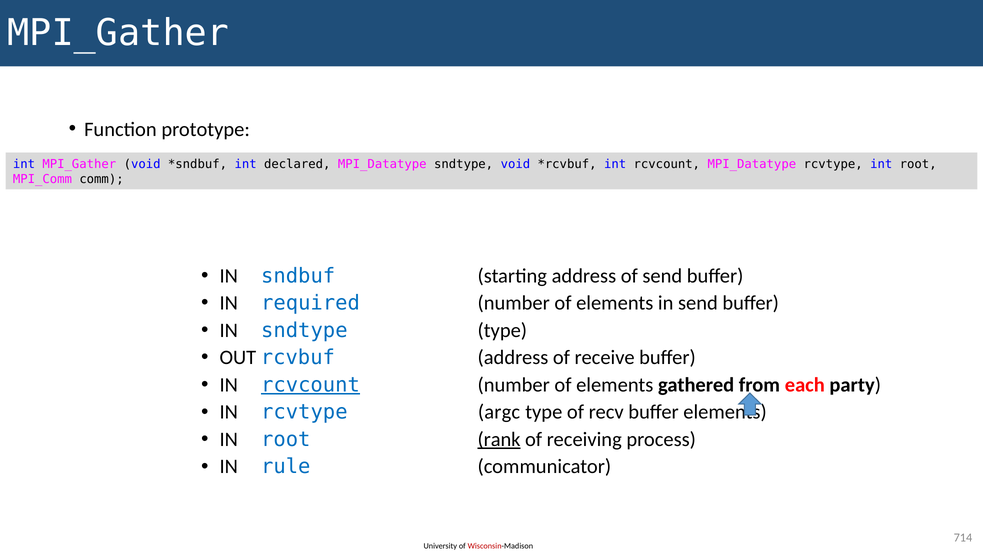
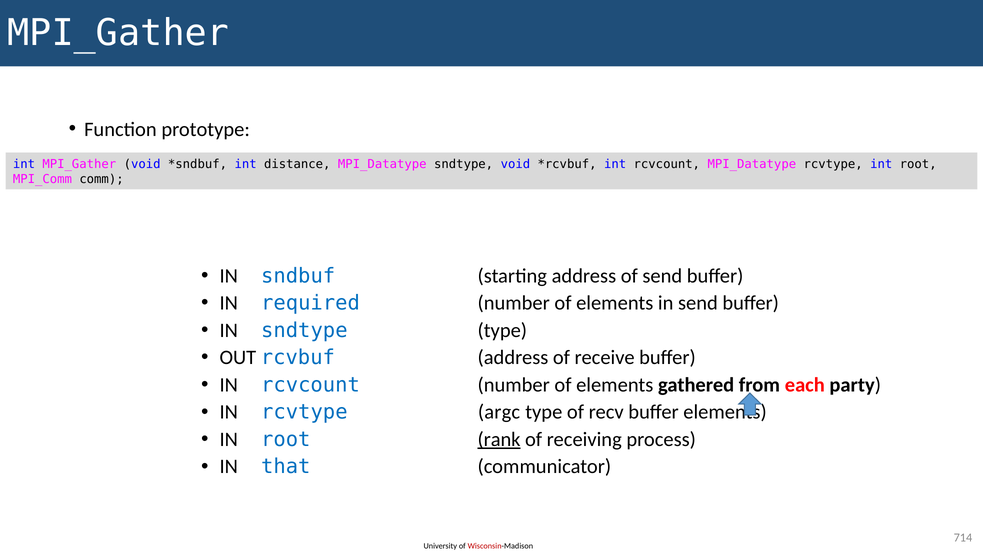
declared: declared -> distance
rcvcount at (310, 385) underline: present -> none
rule: rule -> that
